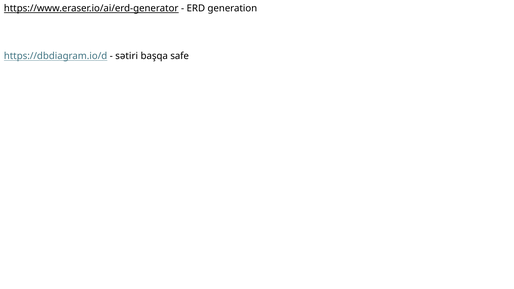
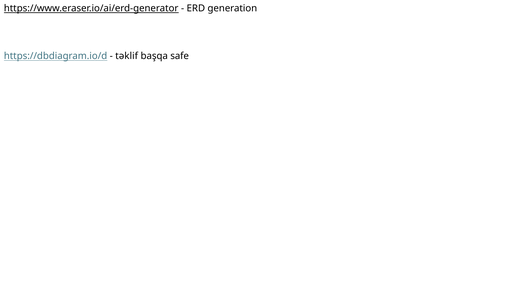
sətiri: sətiri -> təklif
